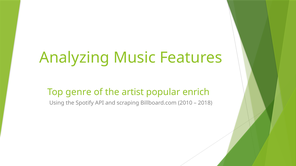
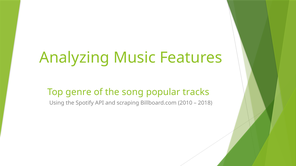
artist: artist -> song
enrich: enrich -> tracks
